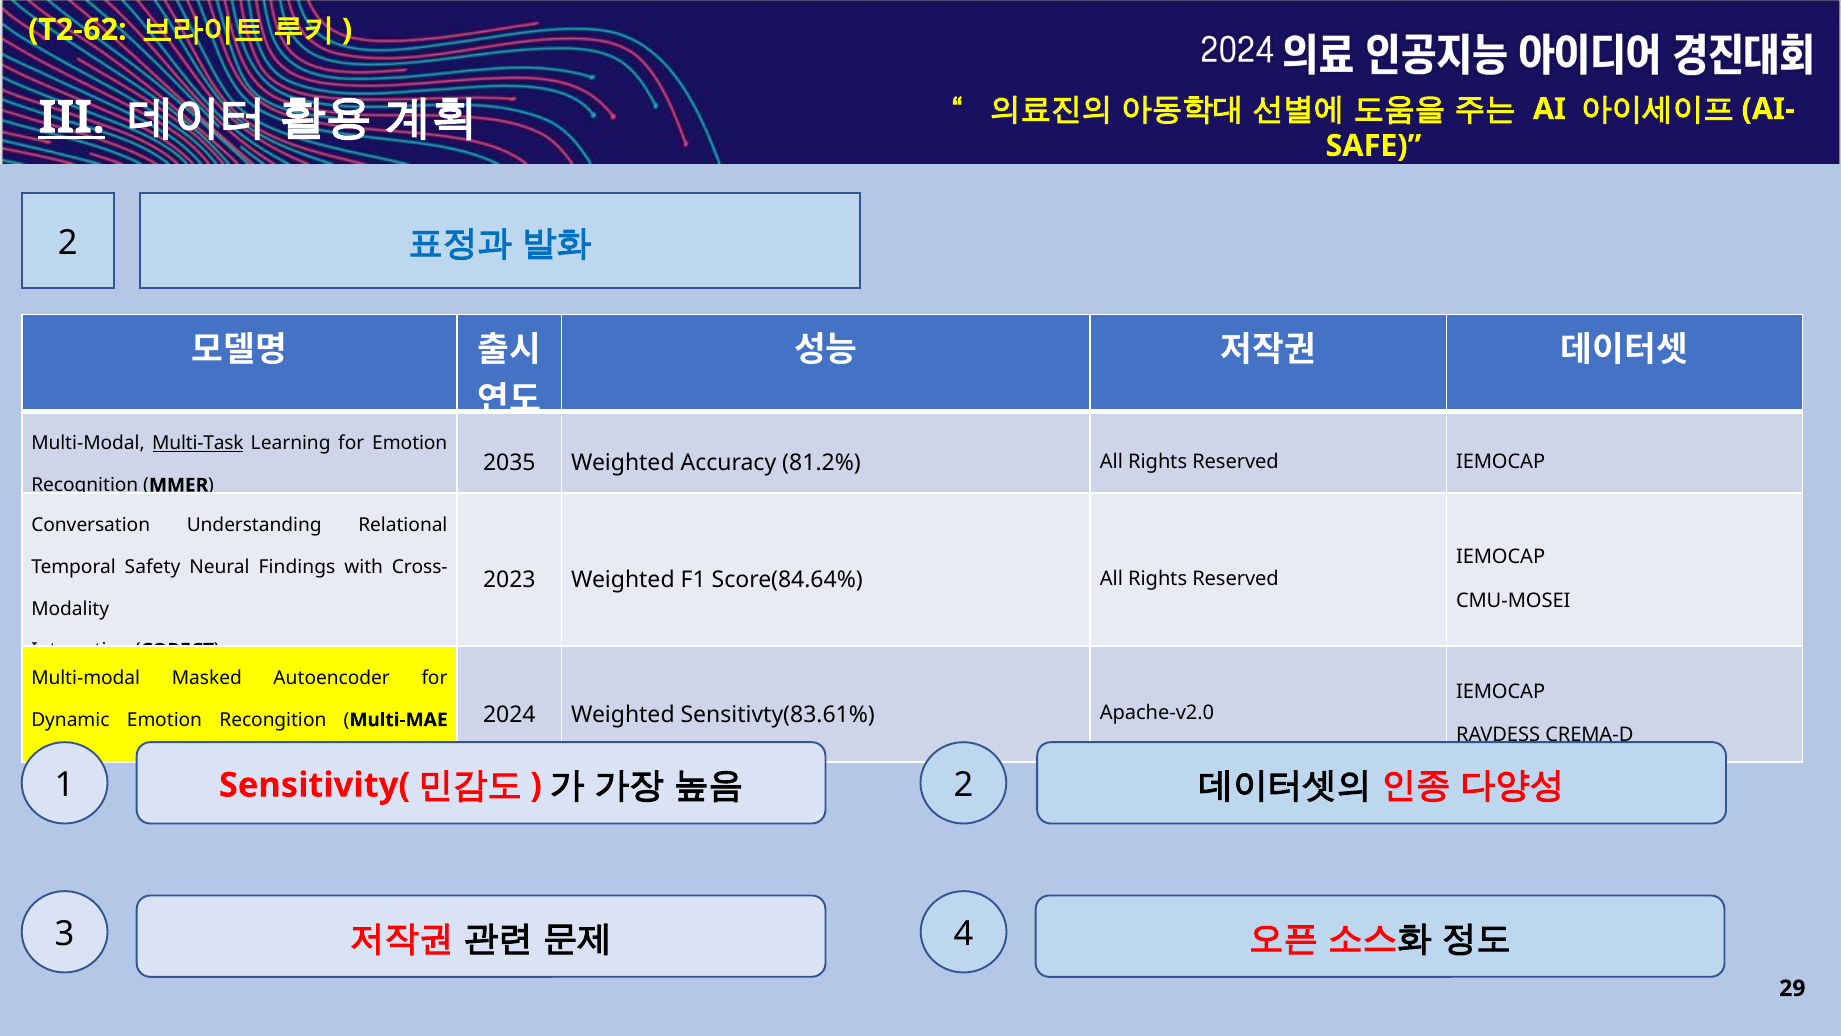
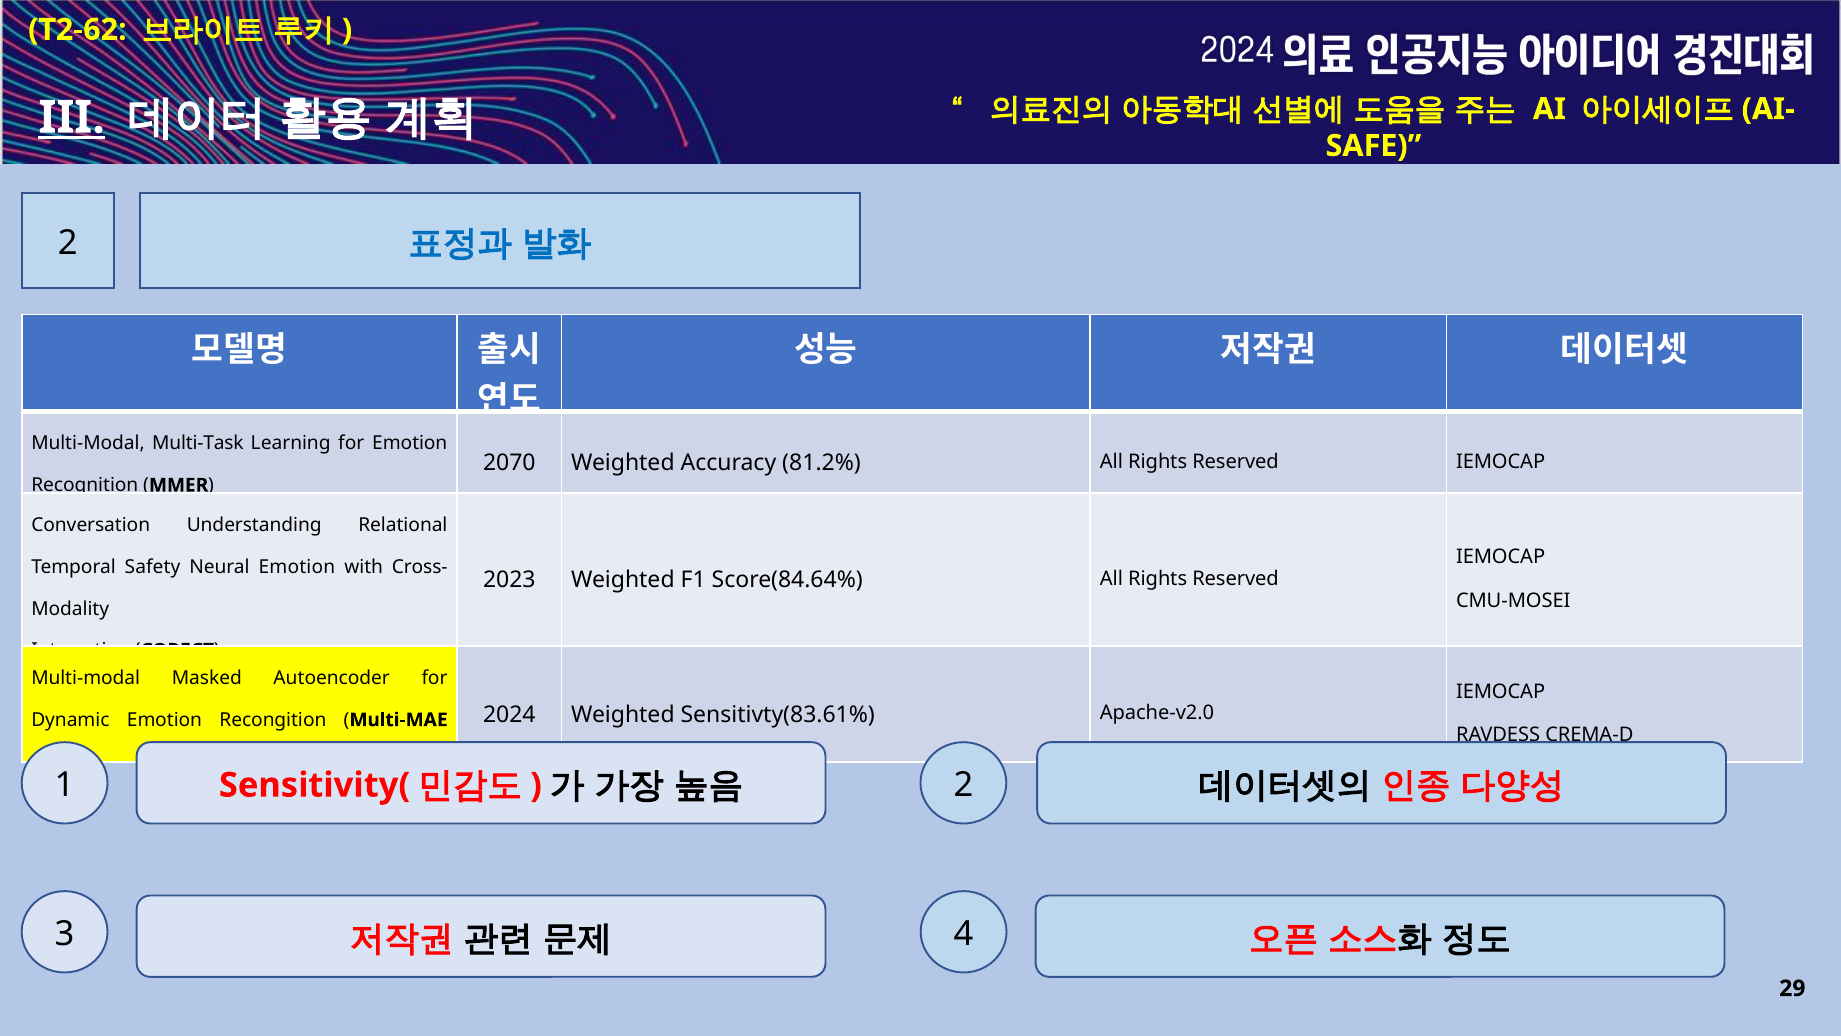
Multi-Task underline: present -> none
2035: 2035 -> 2070
Neural Findings: Findings -> Emotion
